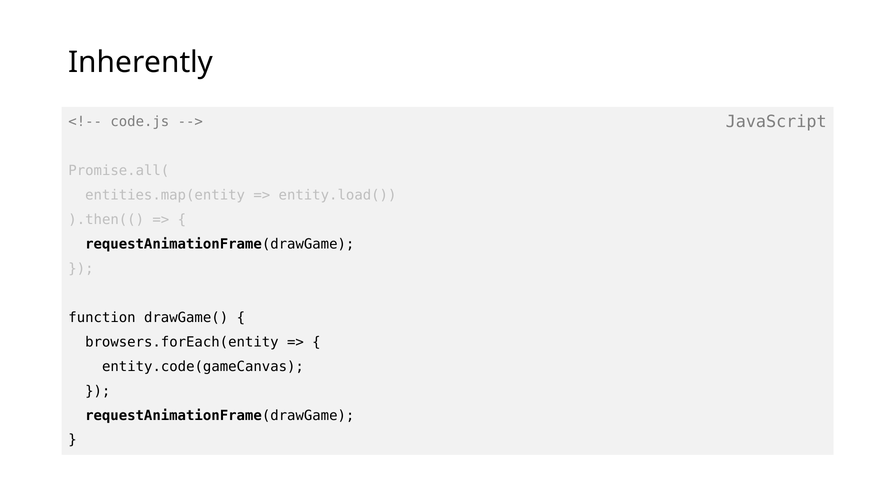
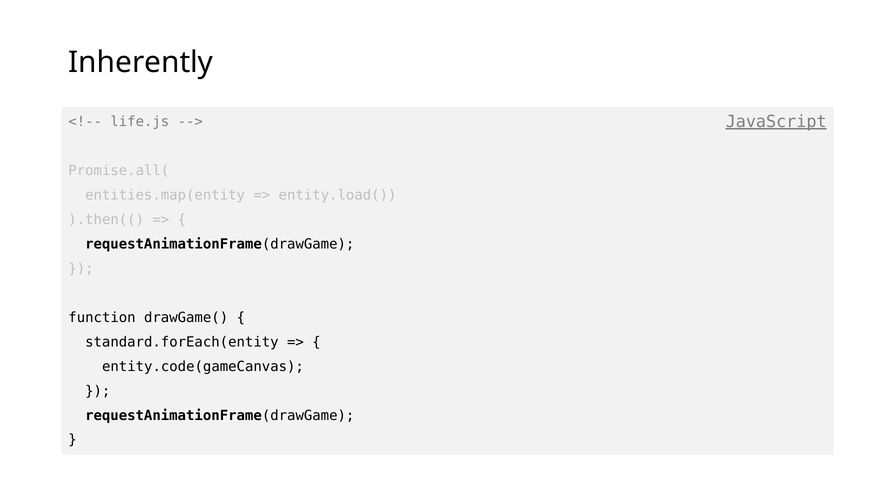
JavaScript underline: none -> present
code.js: code.js -> life.js
browsers.forEach(entity: browsers.forEach(entity -> standard.forEach(entity
